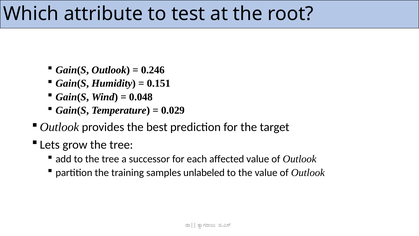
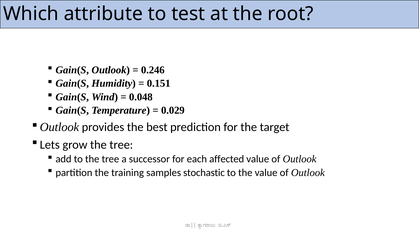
unlabeled: unlabeled -> stochastic
